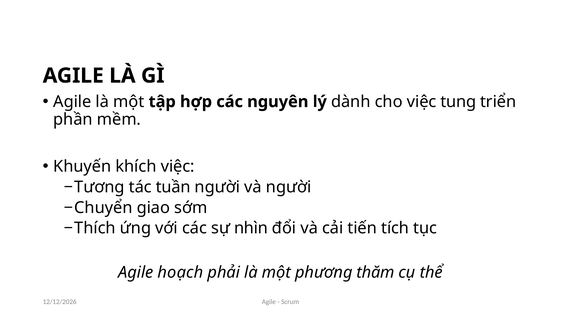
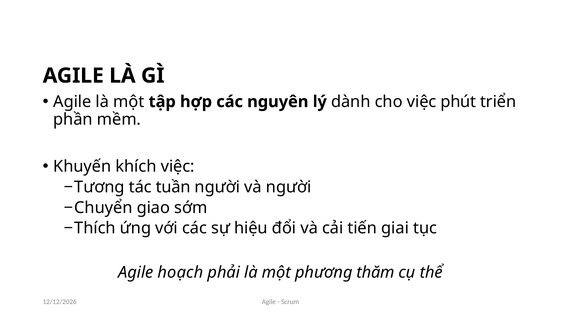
tung: tung -> phút
nhìn: nhìn -> hiệu
tích: tích -> giai
